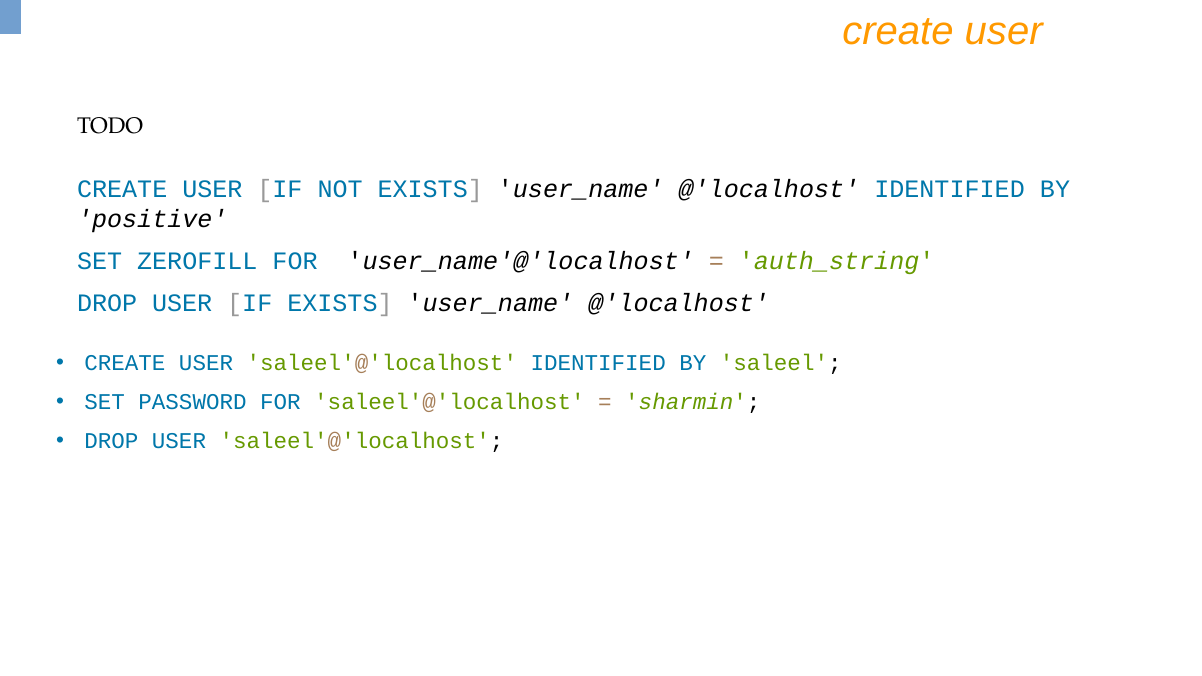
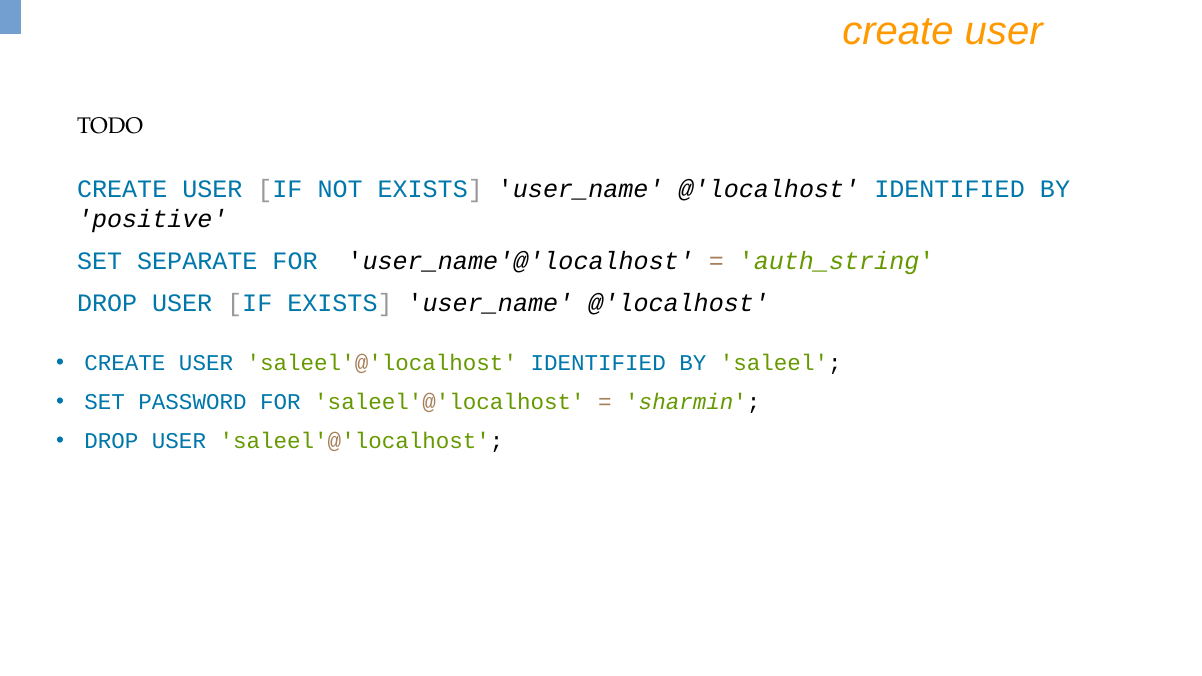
ZEROFILL: ZEROFILL -> SEPARATE
